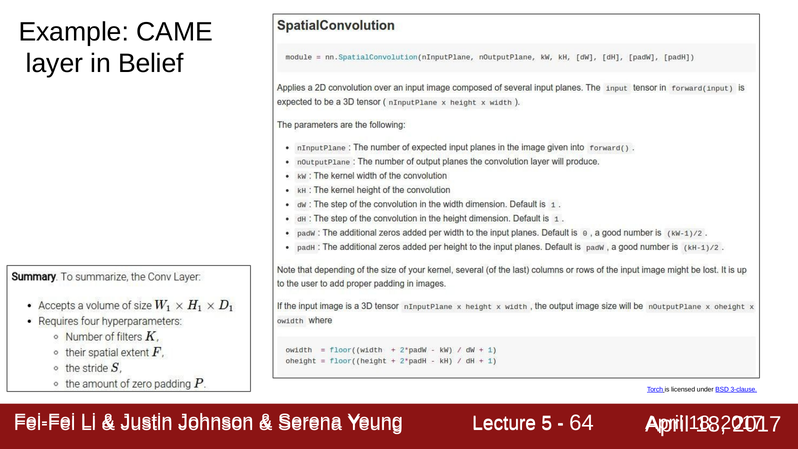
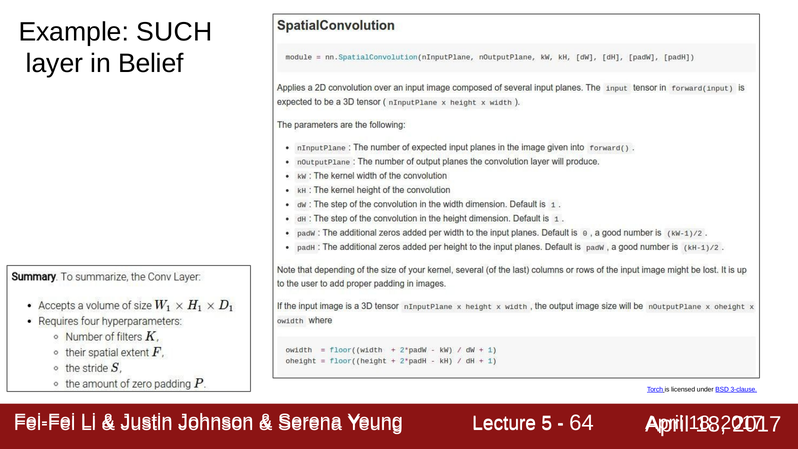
CAME: CAME -> SUCH
